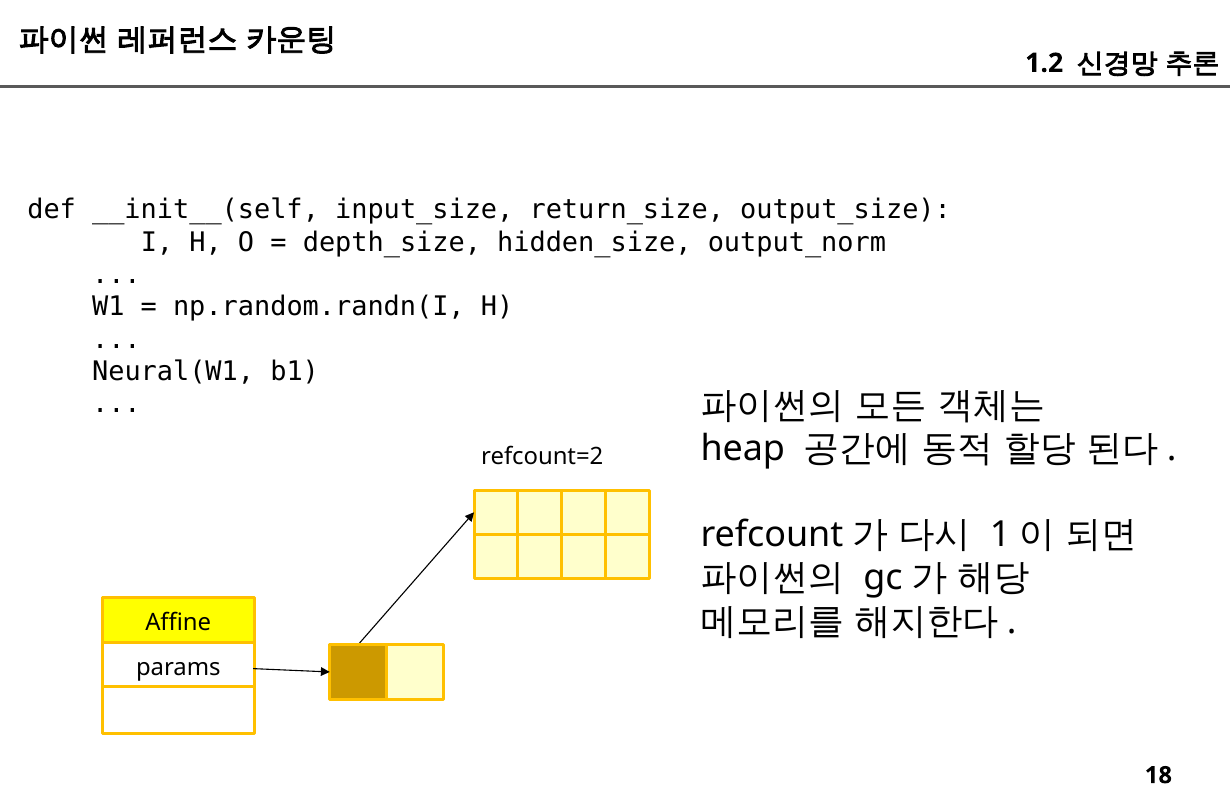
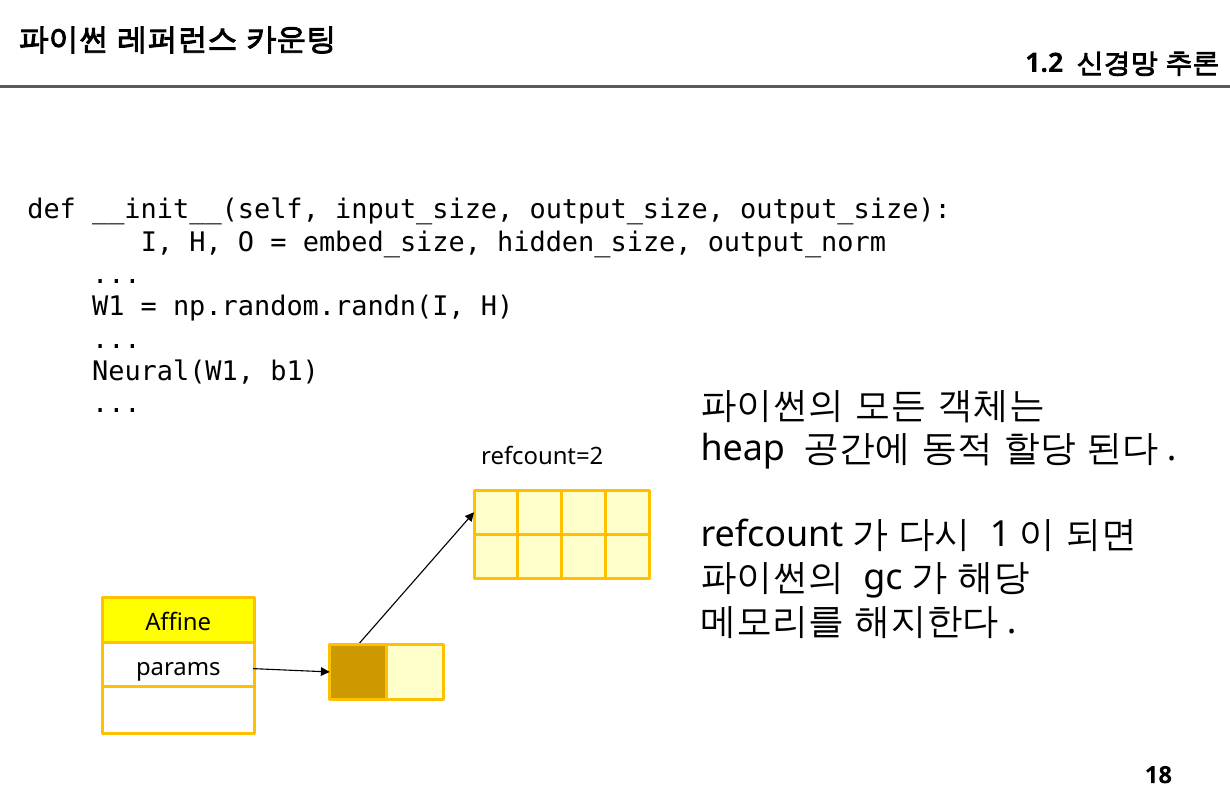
input_size return_size: return_size -> output_size
depth_size: depth_size -> embed_size
